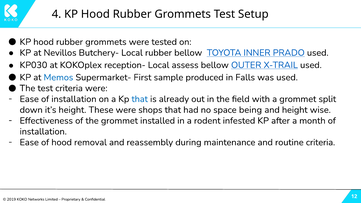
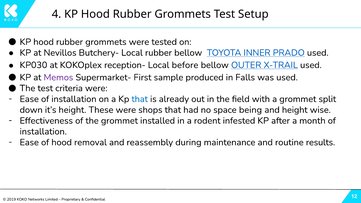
assess: assess -> before
Memos colour: blue -> purple
routine criteria: criteria -> results
